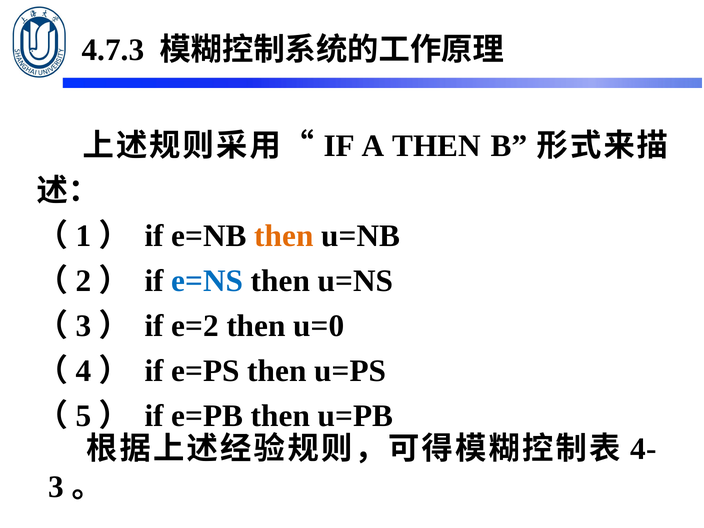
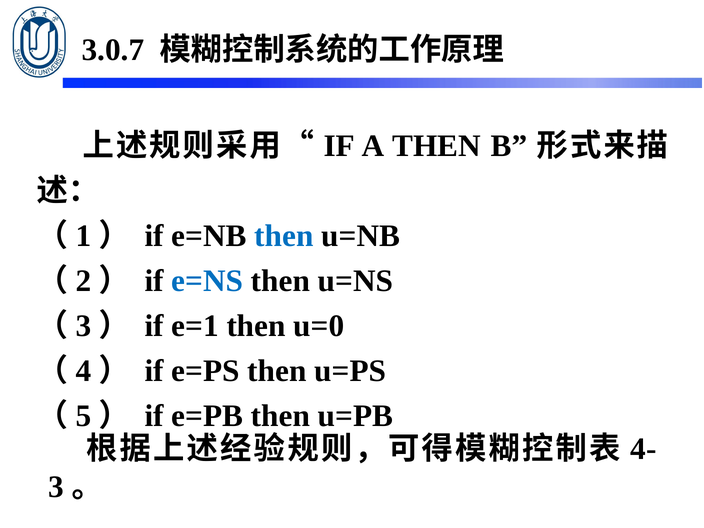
4.7.3: 4.7.3 -> 3.0.7
then at (284, 236) colour: orange -> blue
e=2: e=2 -> e=1
